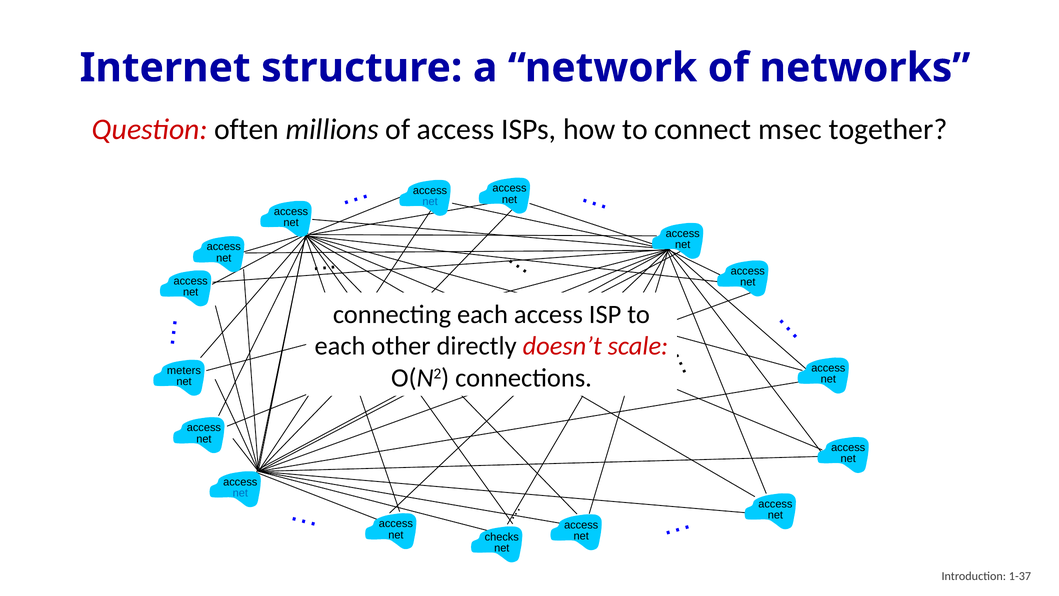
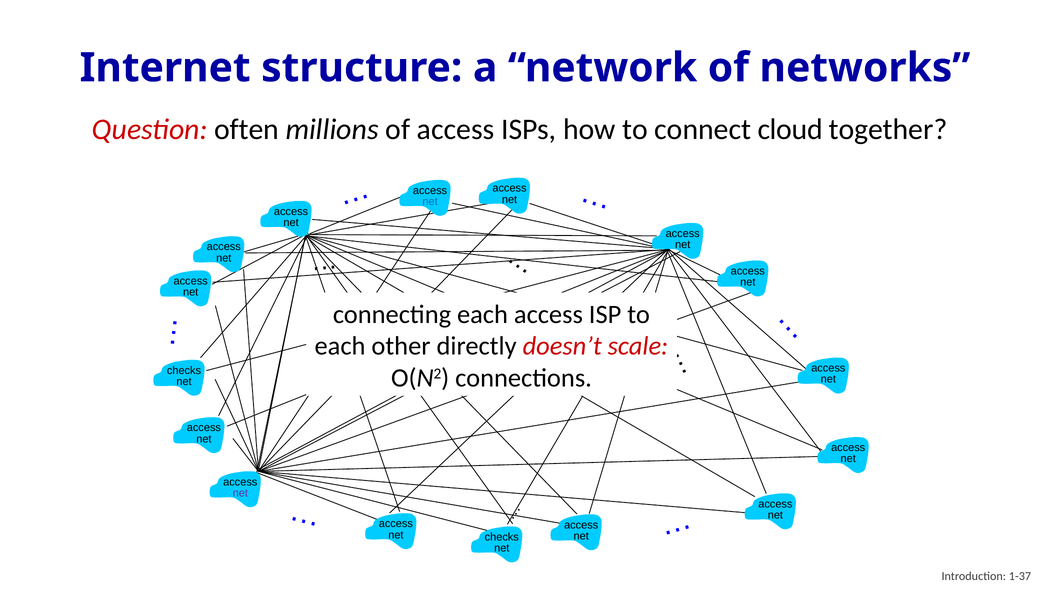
msec: msec -> cloud
meters at (184, 370): meters -> checks
net at (240, 493) colour: blue -> purple
